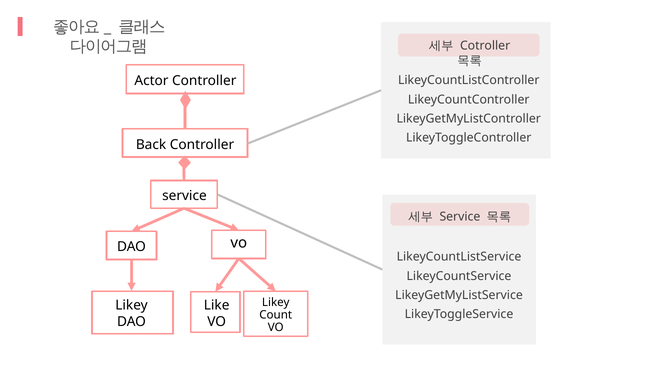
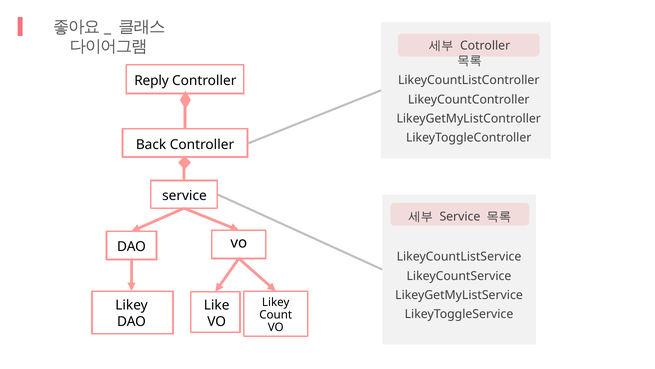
Actor: Actor -> Reply
